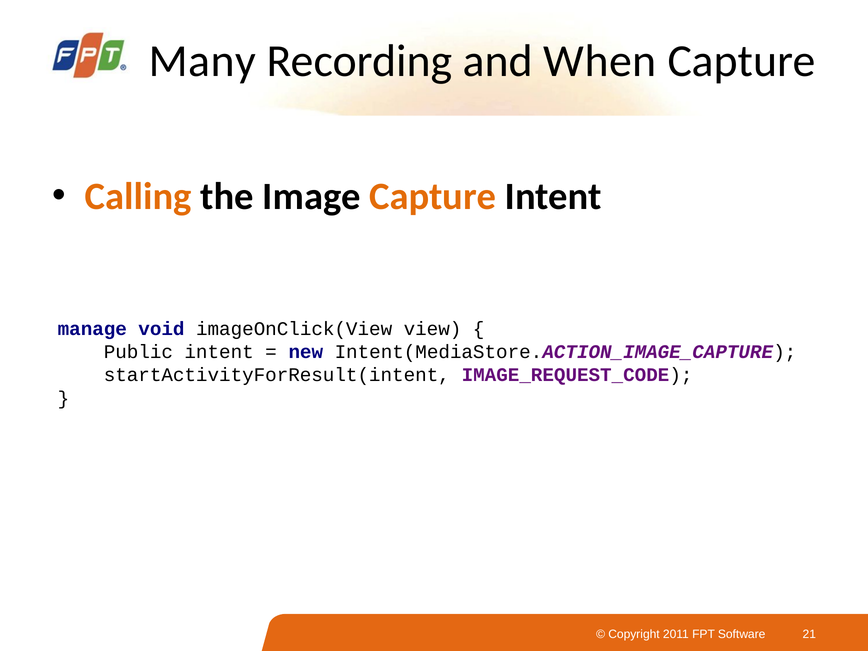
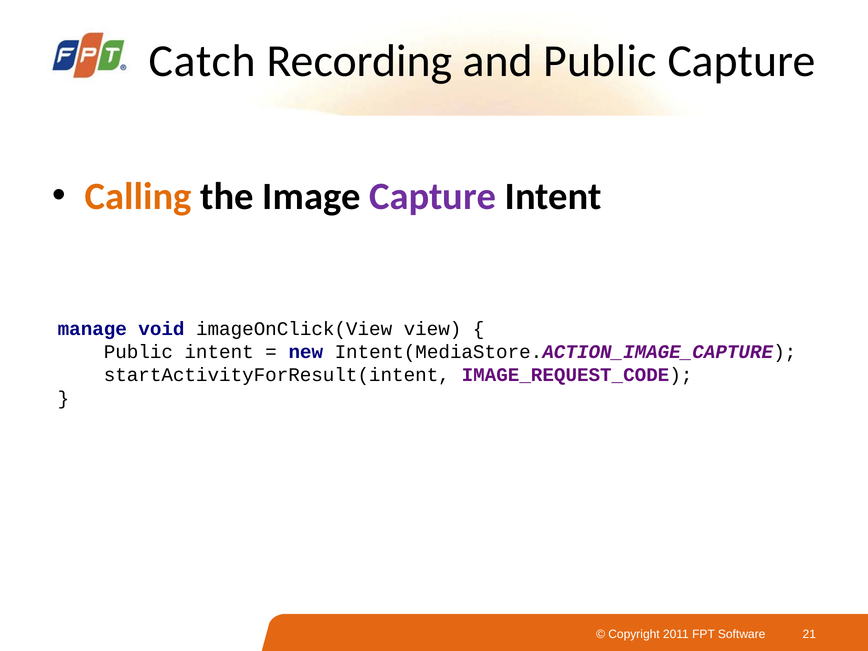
Many: Many -> Catch
and When: When -> Public
Capture at (433, 197) colour: orange -> purple
